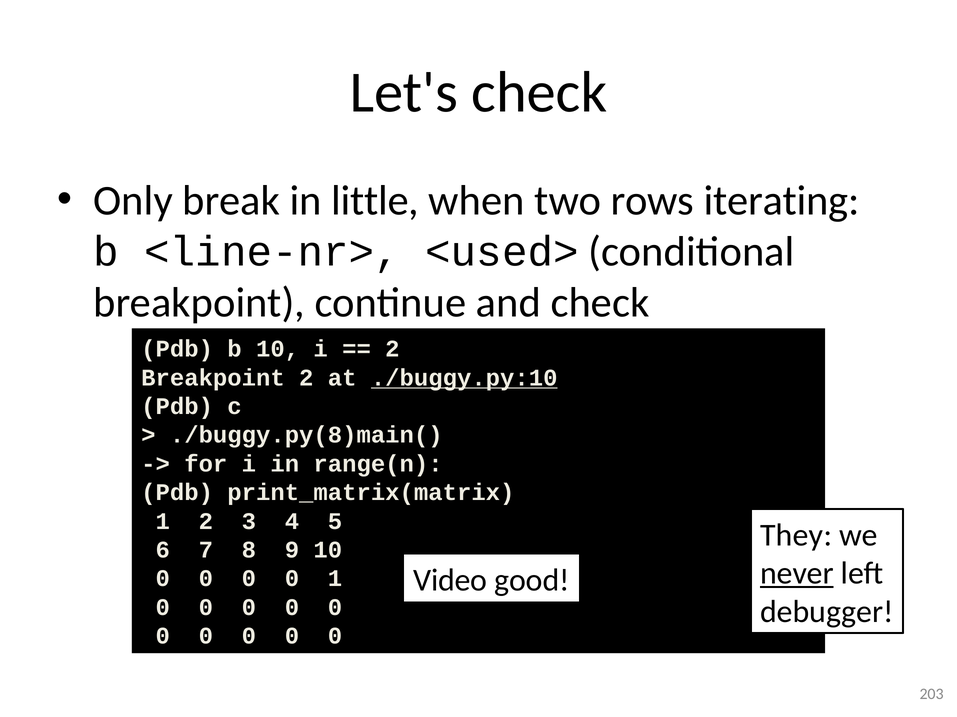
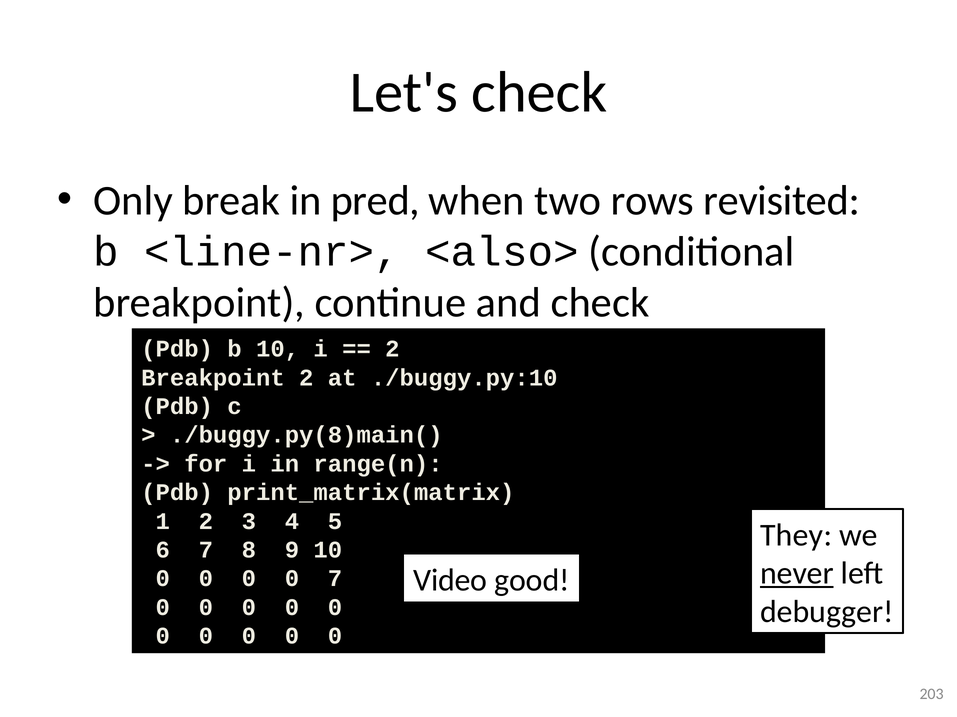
little: little -> pred
iterating: iterating -> revisited
<used>: <used> -> <also>
./buggy.py:10 underline: present -> none
0 1: 1 -> 7
